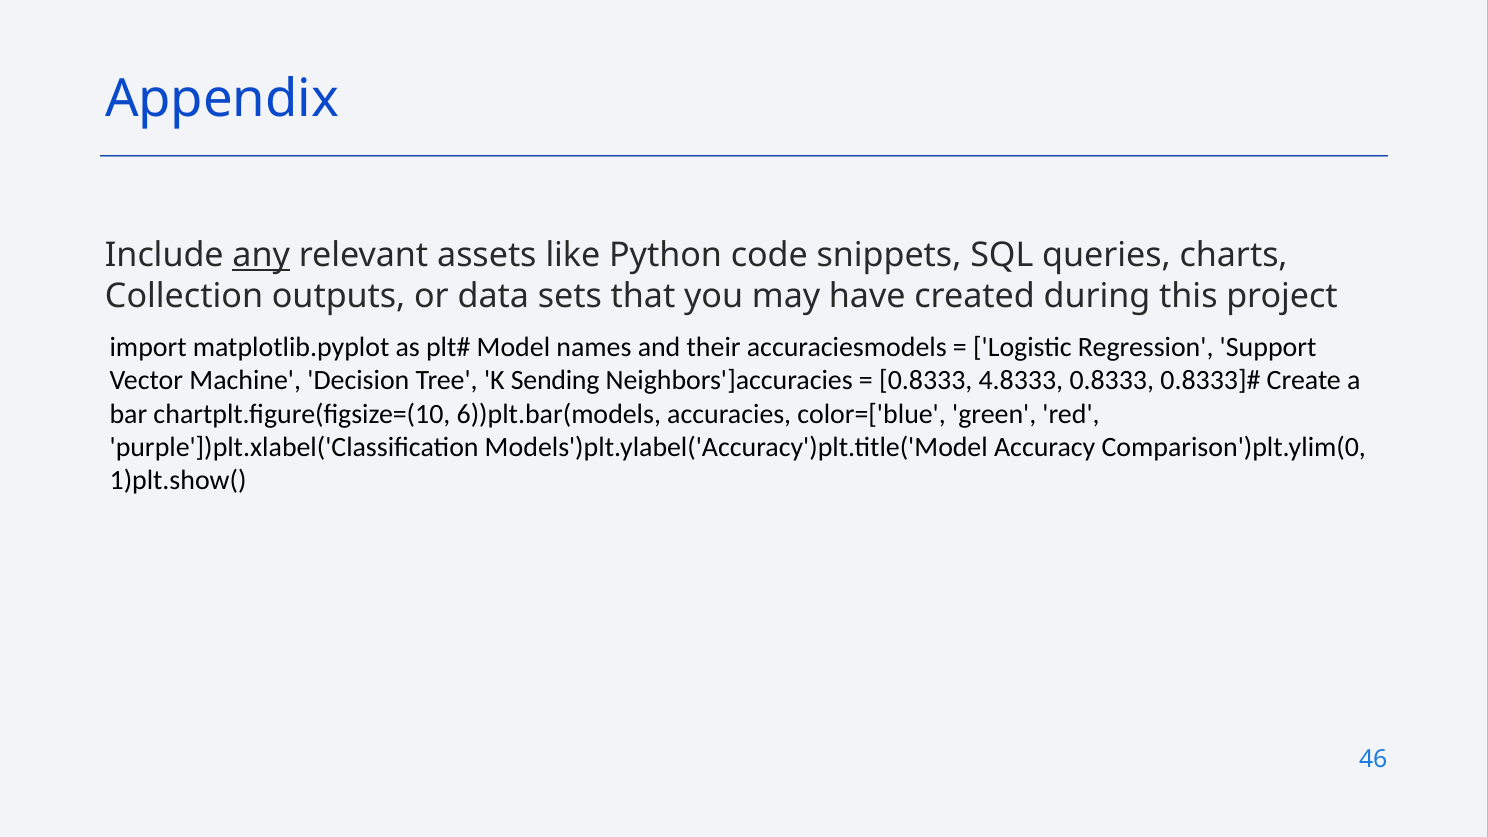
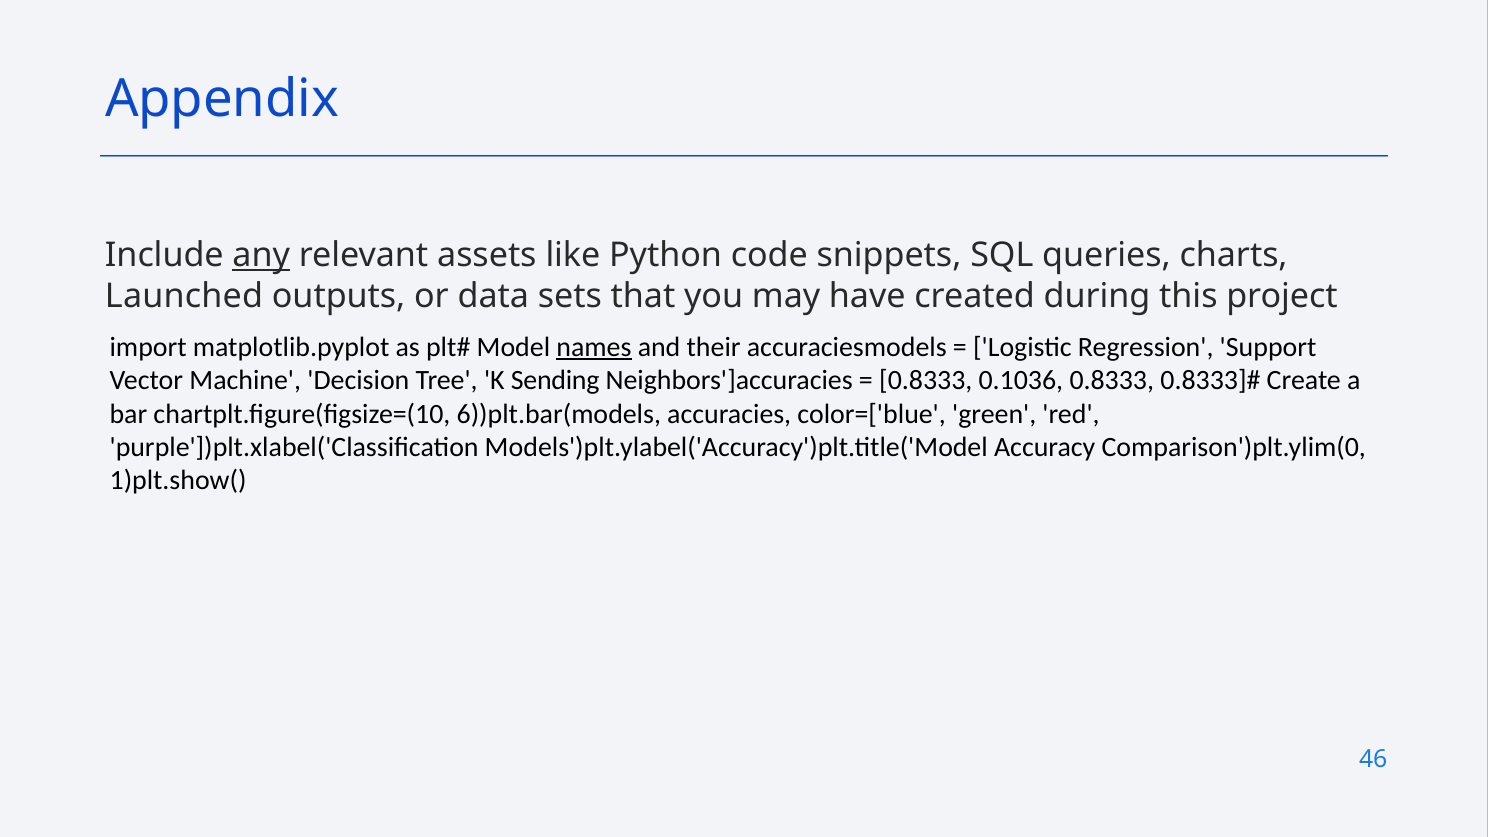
Collection: Collection -> Launched
names underline: none -> present
4.8333: 4.8333 -> 0.1036
